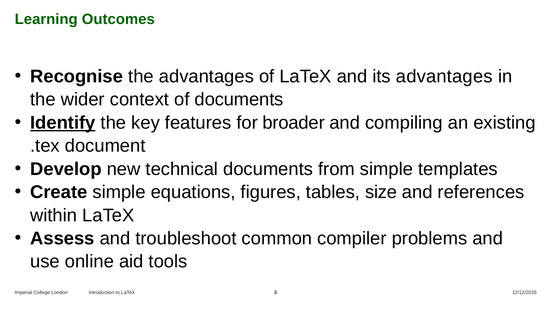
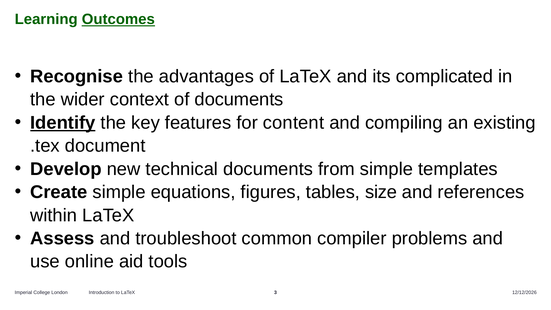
Outcomes underline: none -> present
its advantages: advantages -> complicated
broader: broader -> content
